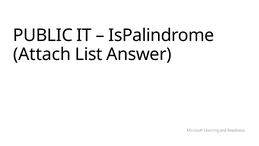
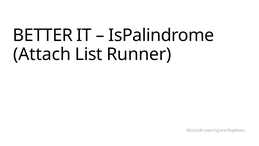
PUBLIC: PUBLIC -> BETTER
Answer: Answer -> Runner
